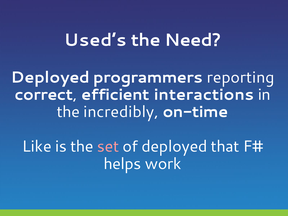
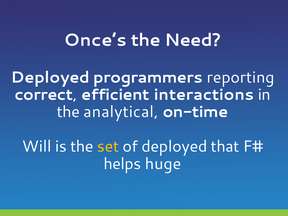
Used’s: Used’s -> Once’s
incredibly: incredibly -> analytical
Like: Like -> Will
set colour: pink -> yellow
work: work -> huge
